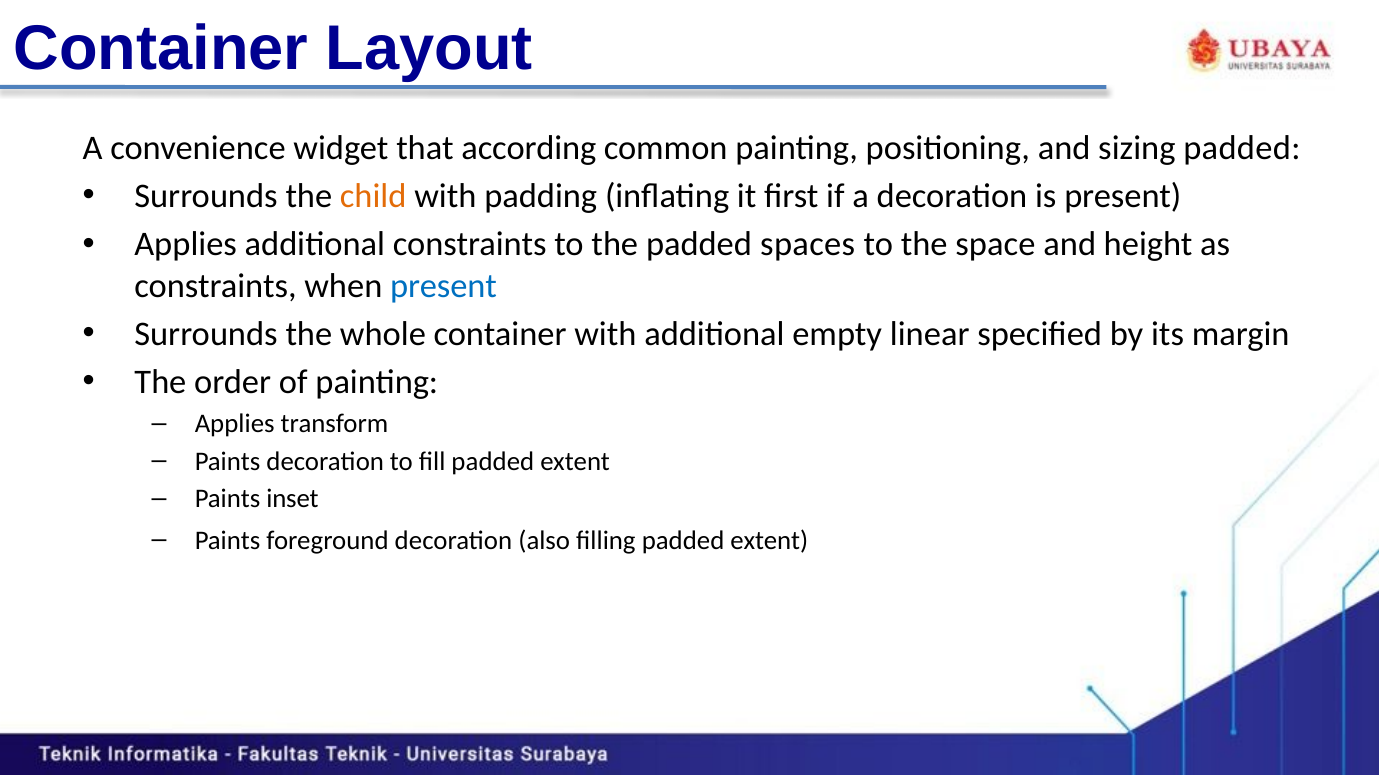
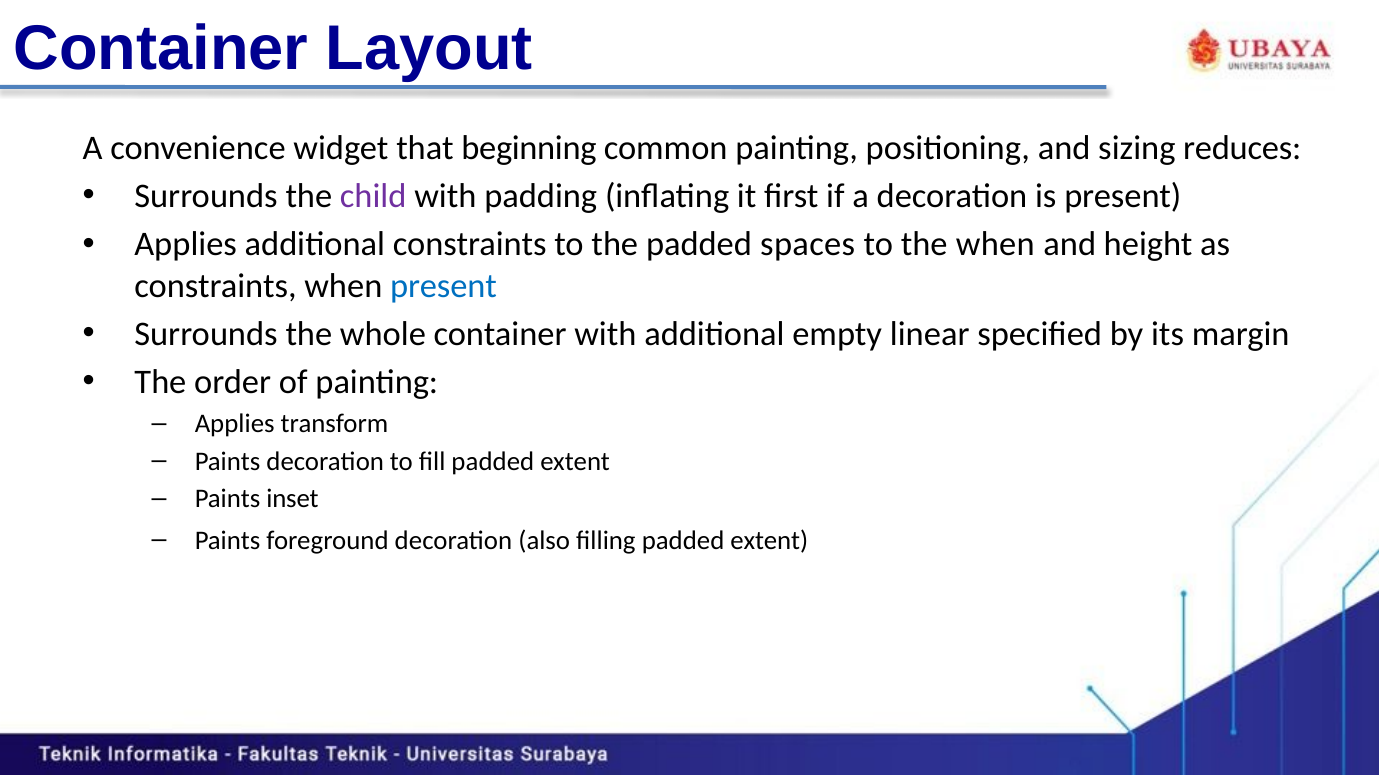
according: according -> beginning
sizing padded: padded -> reduces
child colour: orange -> purple
the space: space -> when
